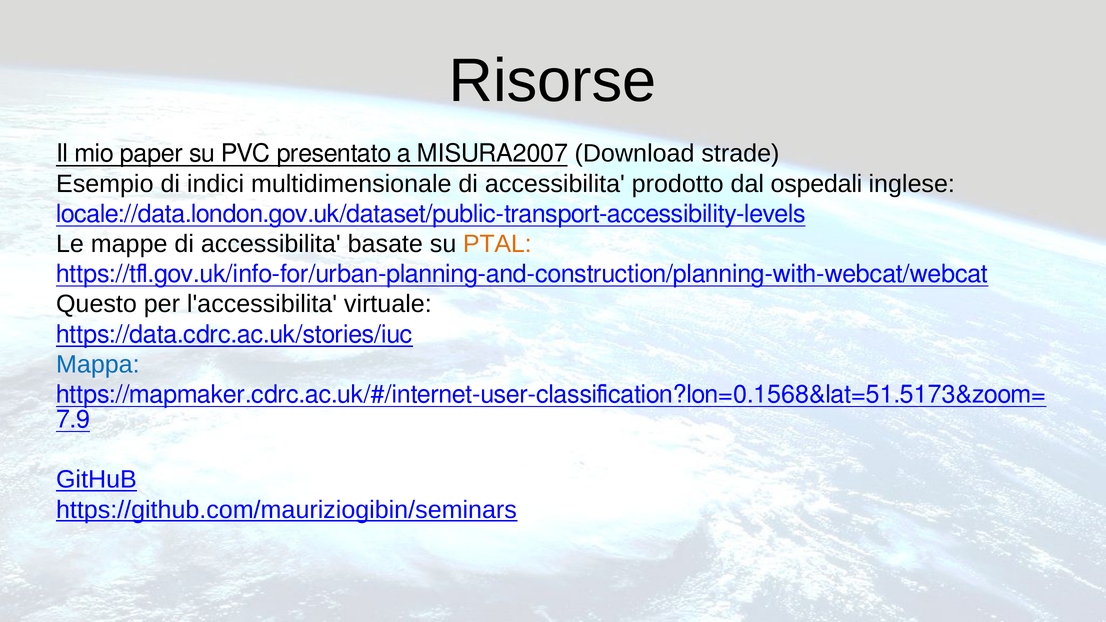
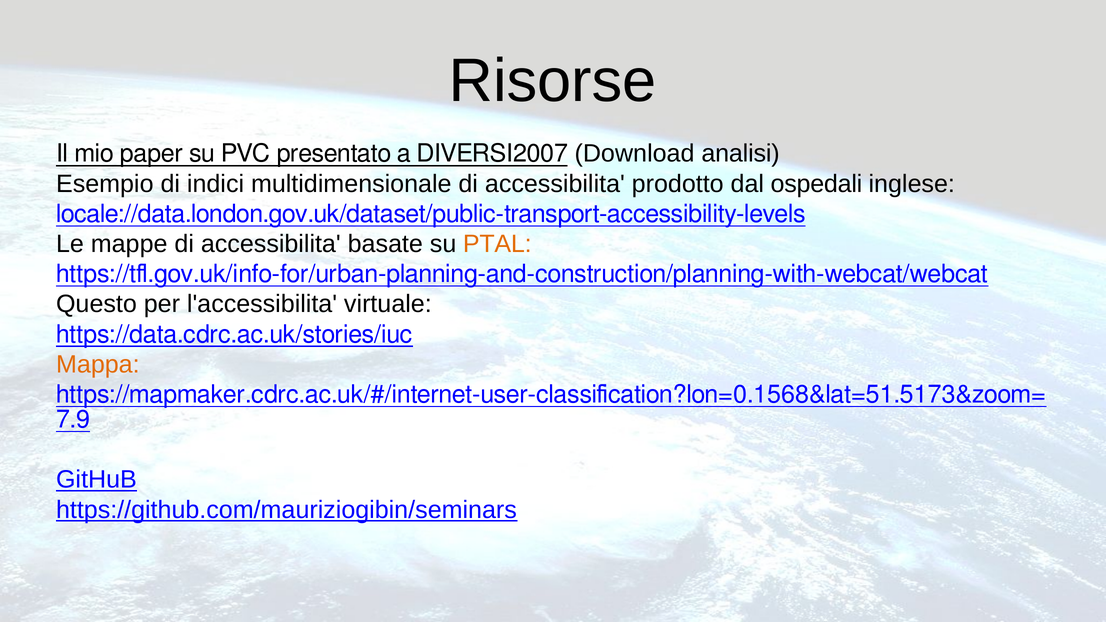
MISURA2007: MISURA2007 -> DIVERSI2007
strade: strade -> analisi
Mappa colour: blue -> orange
